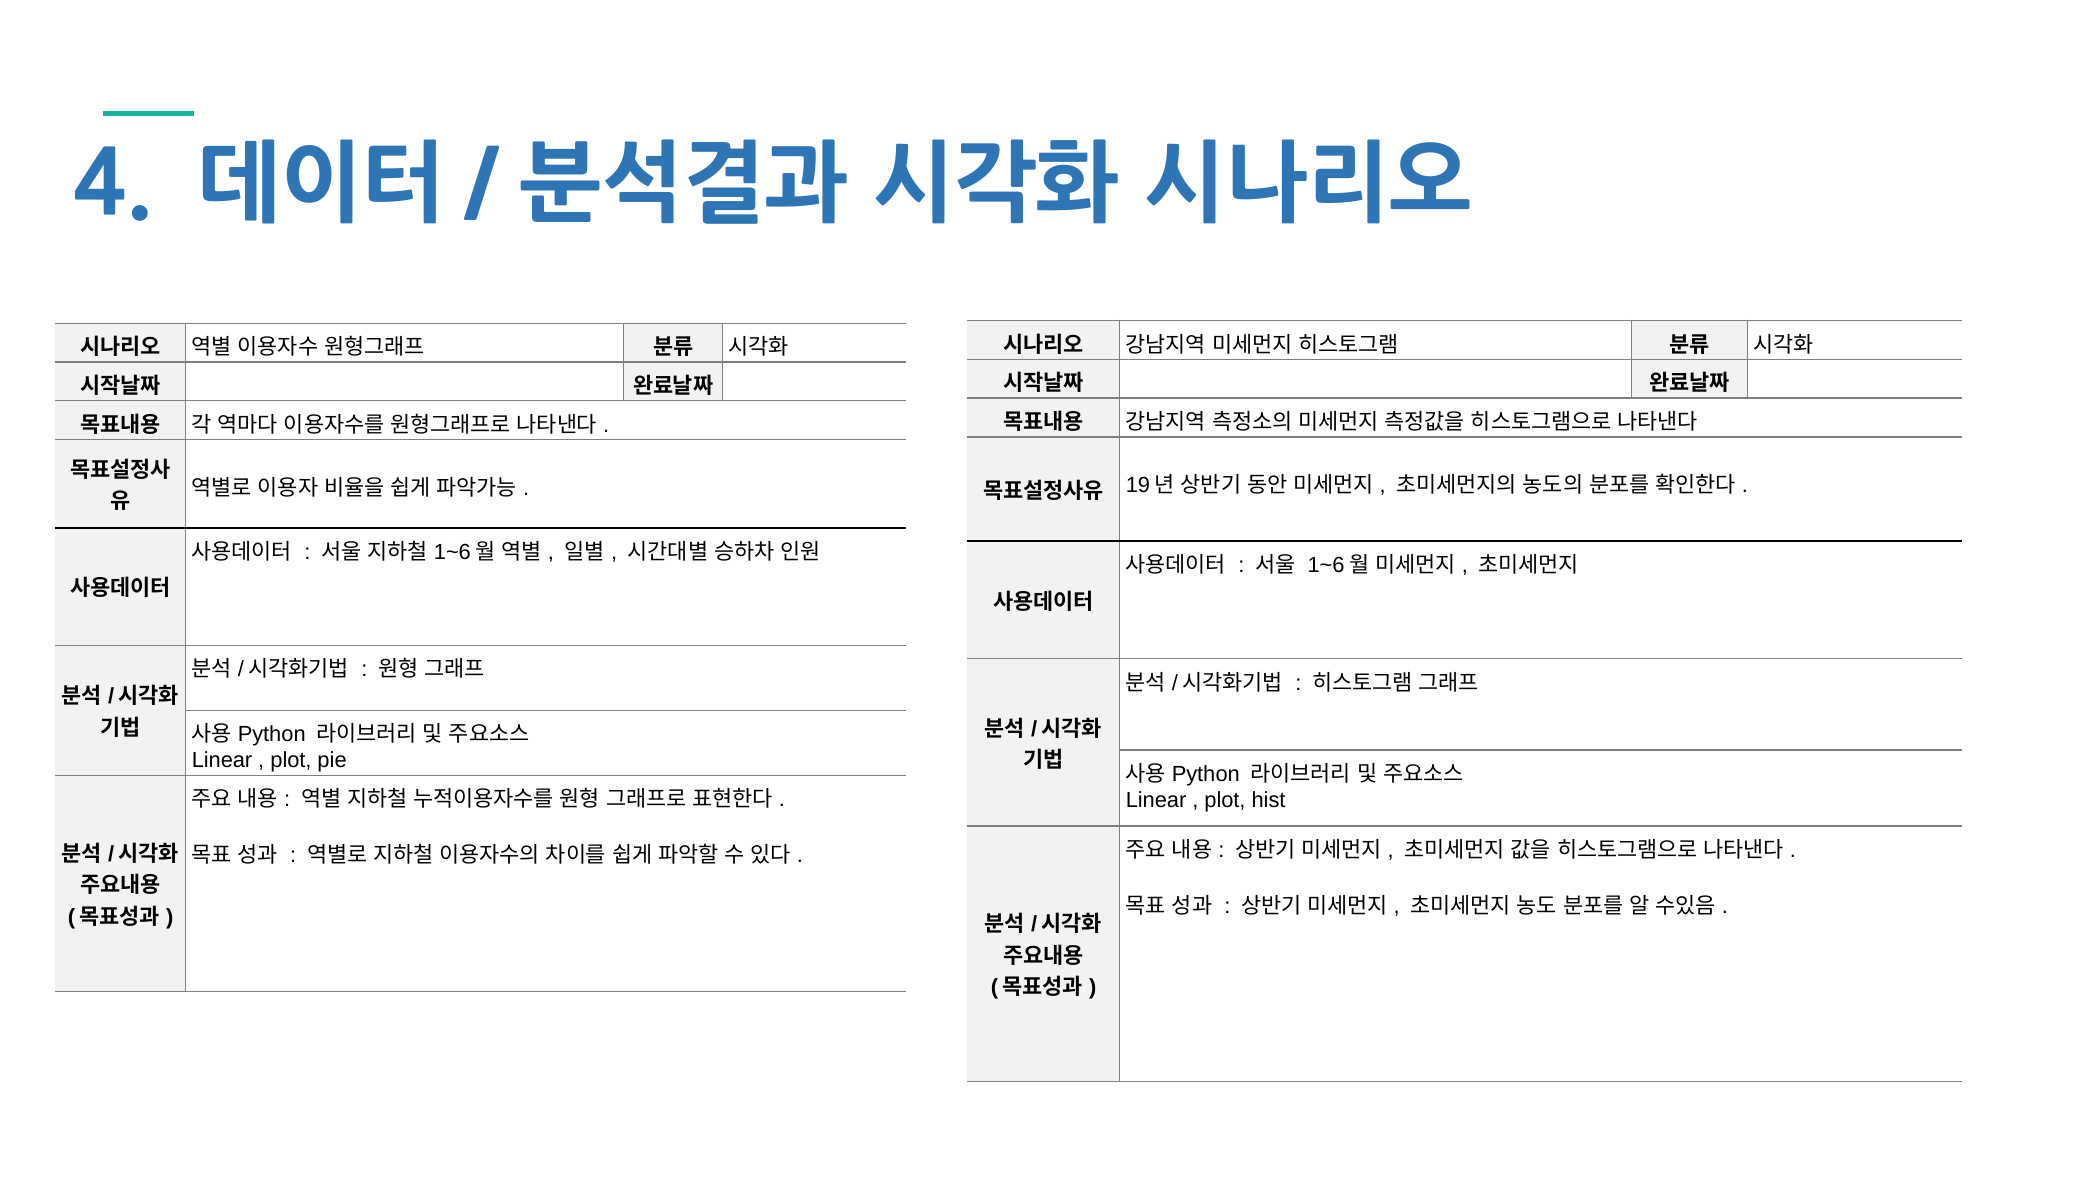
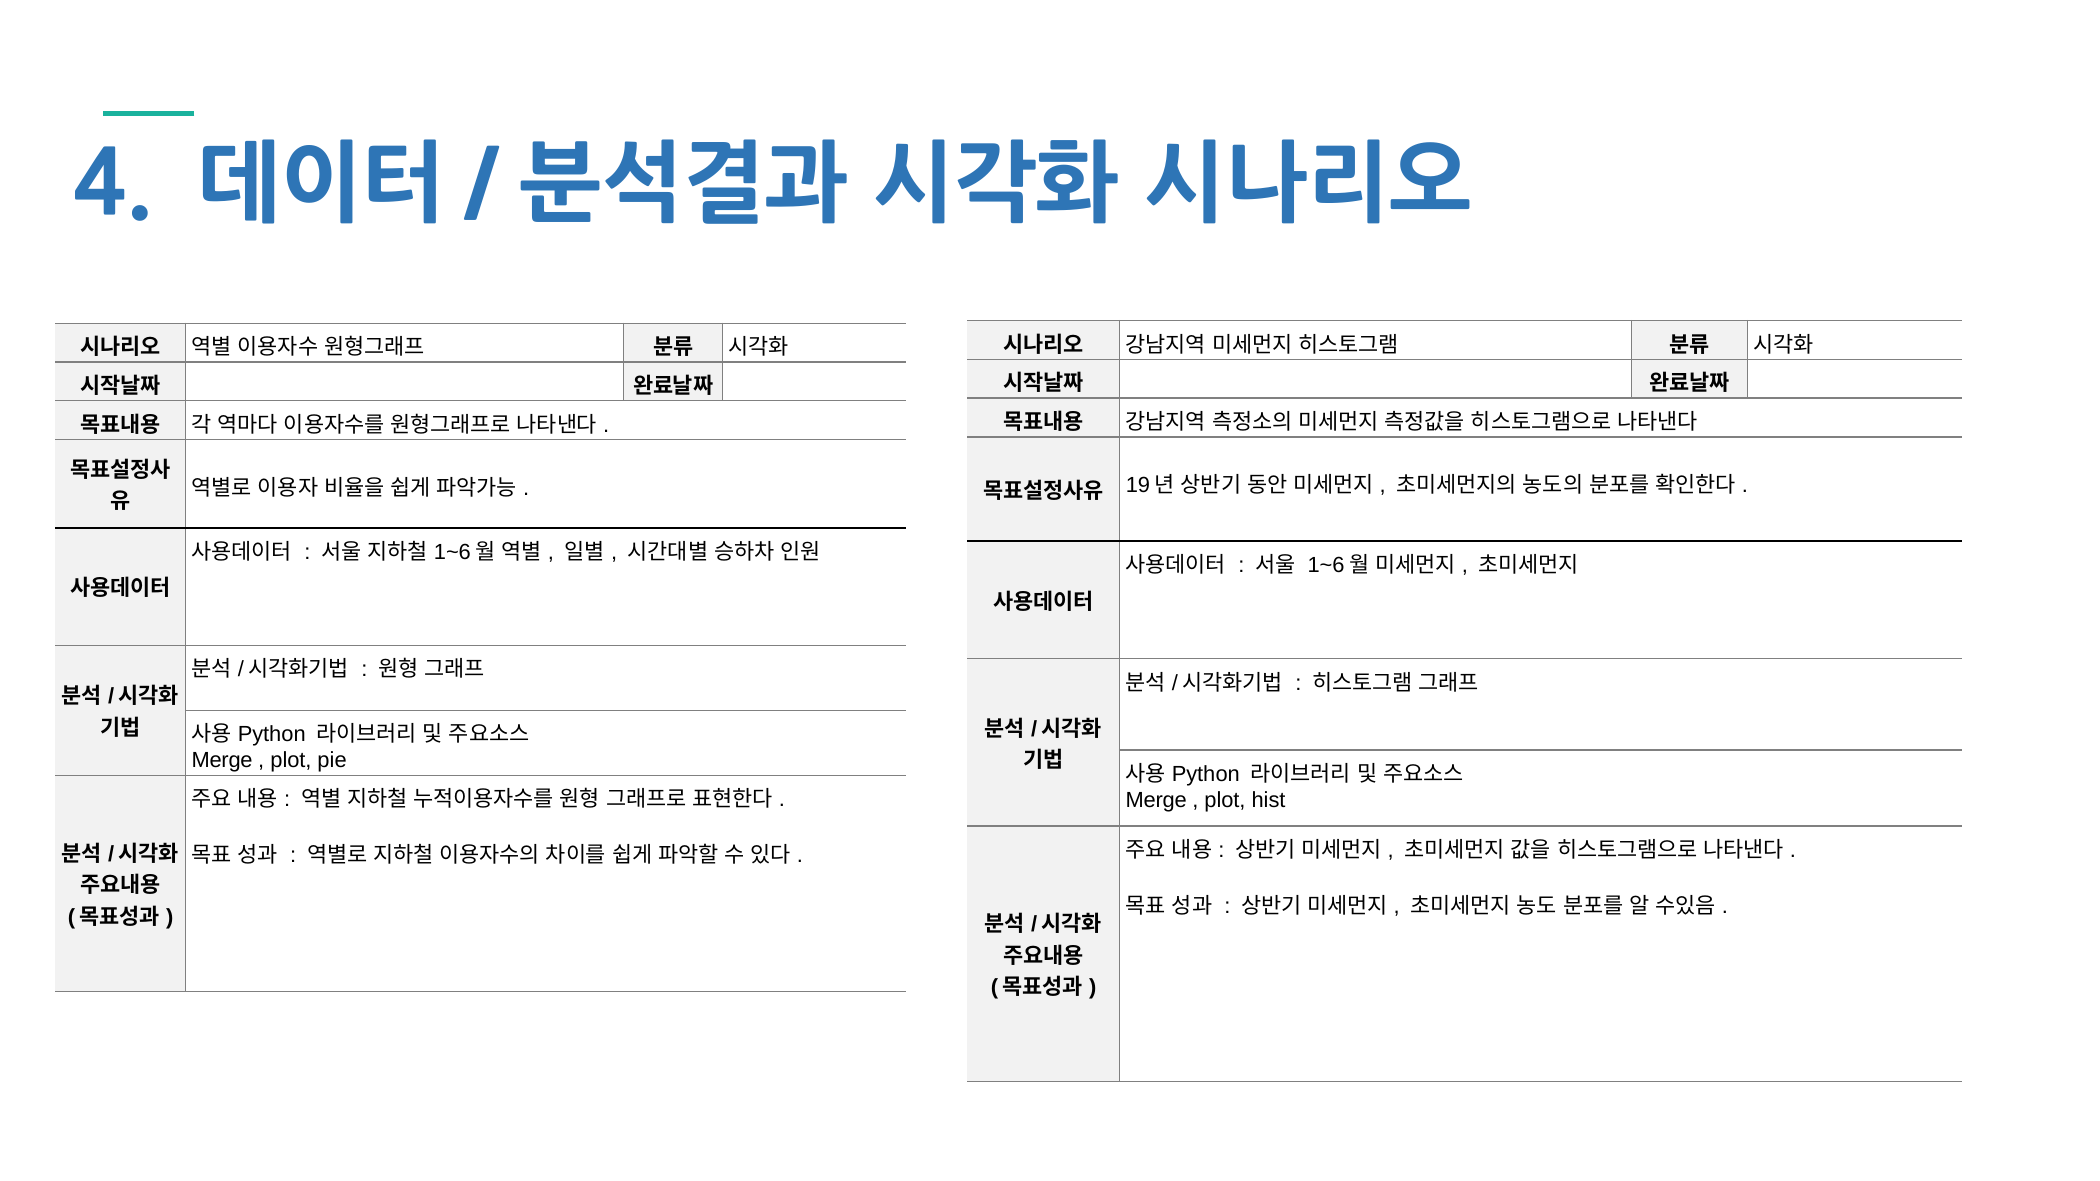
Linear at (222, 761): Linear -> Merge
Linear at (1156, 800): Linear -> Merge
